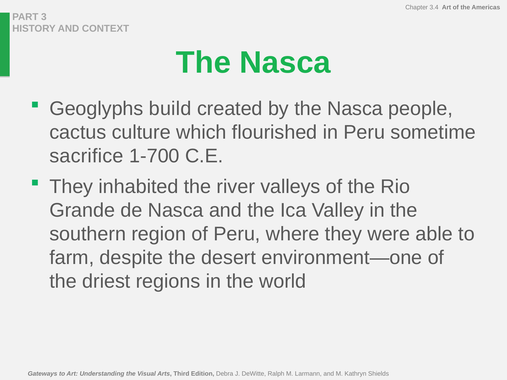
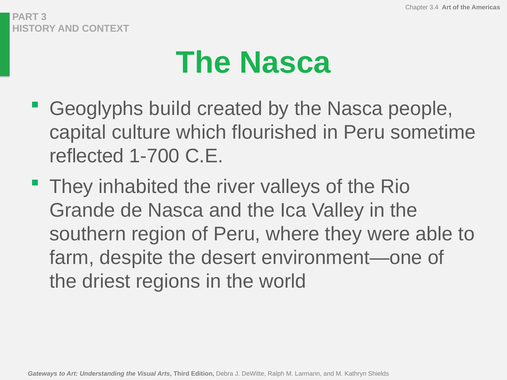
cactus: cactus -> capital
sacrifice: sacrifice -> reflected
